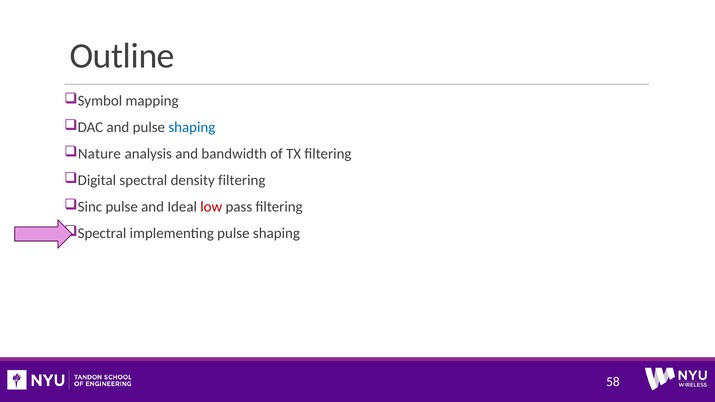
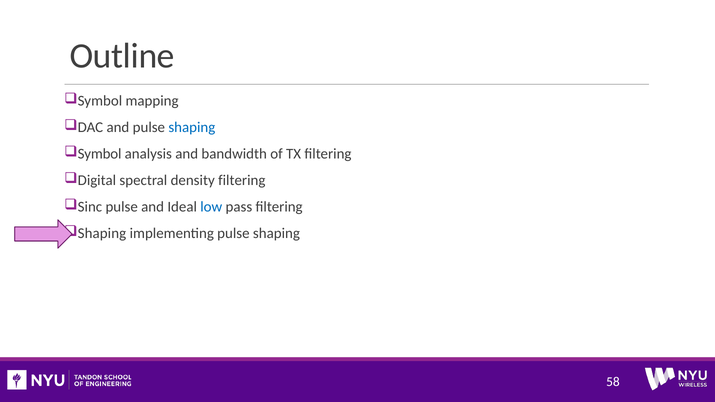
Nature at (99, 154): Nature -> Symbol
low colour: red -> blue
Spectral at (102, 233): Spectral -> Shaping
